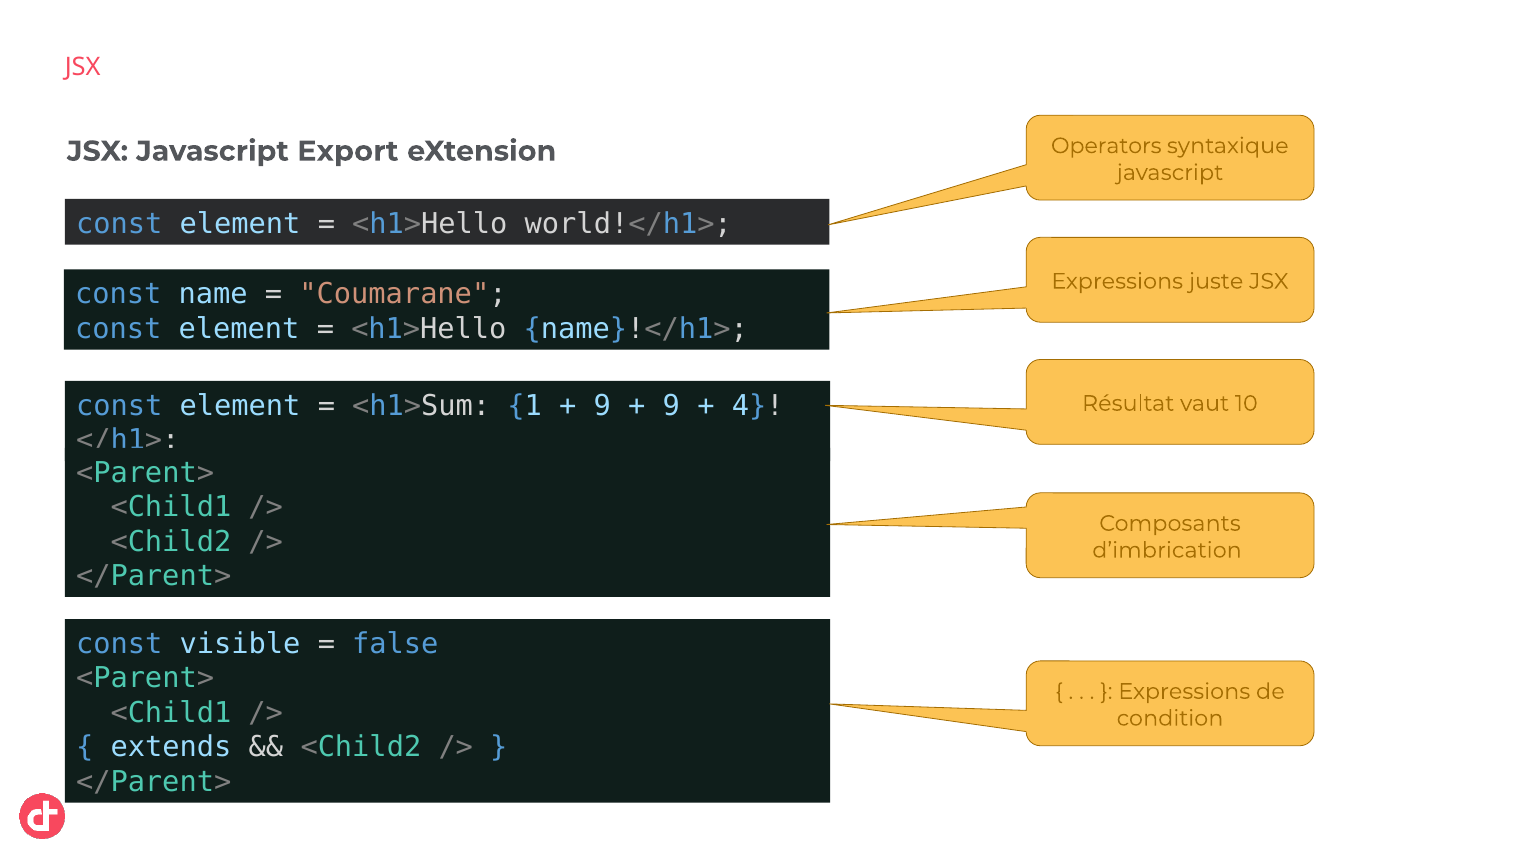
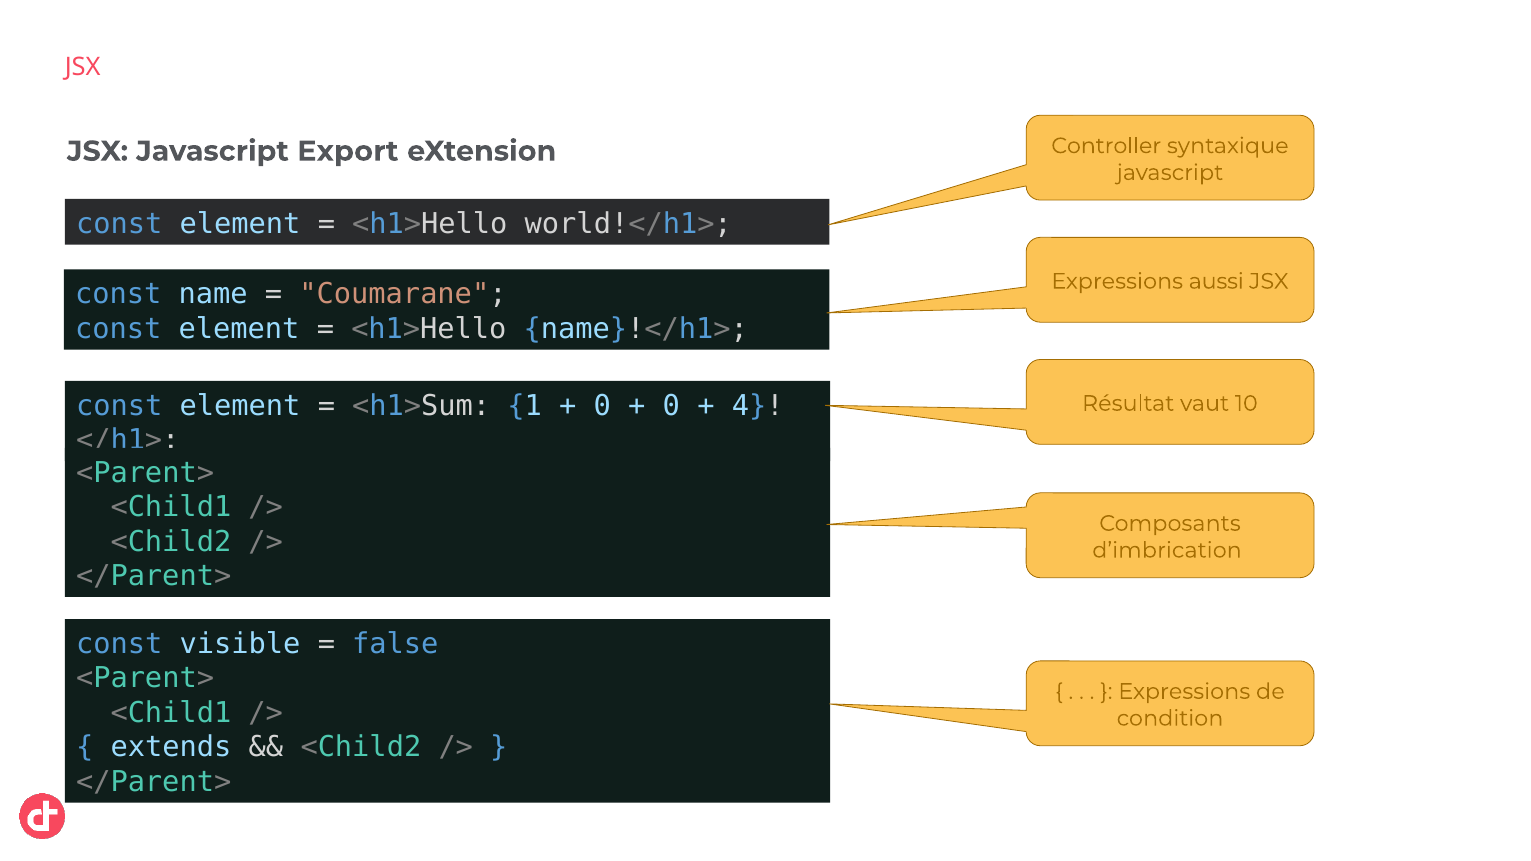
Operators: Operators -> Controller
juste: juste -> aussi
9 at (602, 406): 9 -> 0
9 at (671, 406): 9 -> 0
